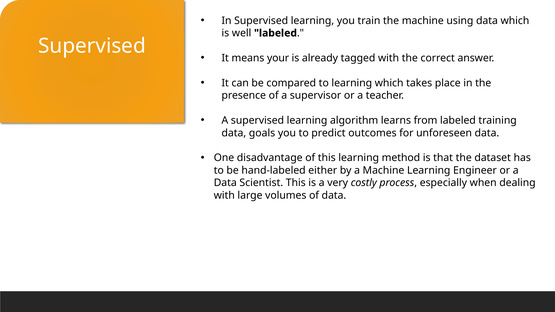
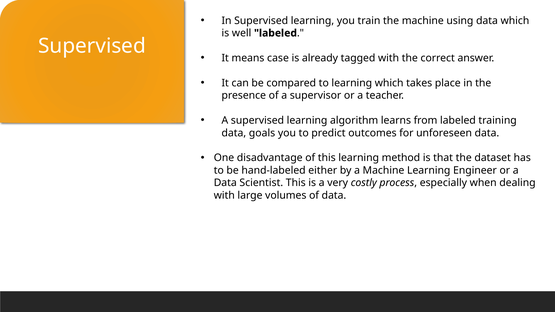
your: your -> case
